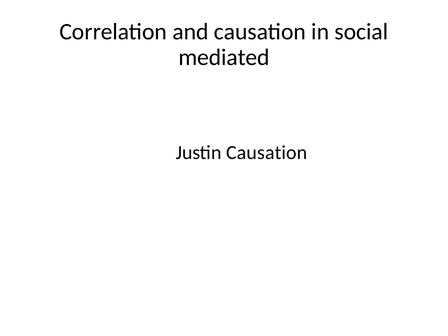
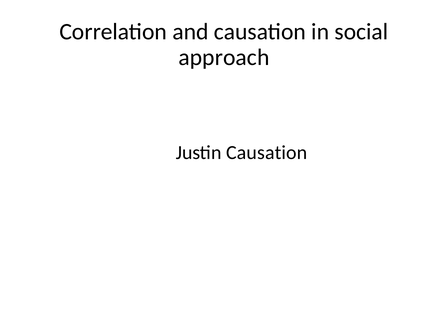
mediated: mediated -> approach
